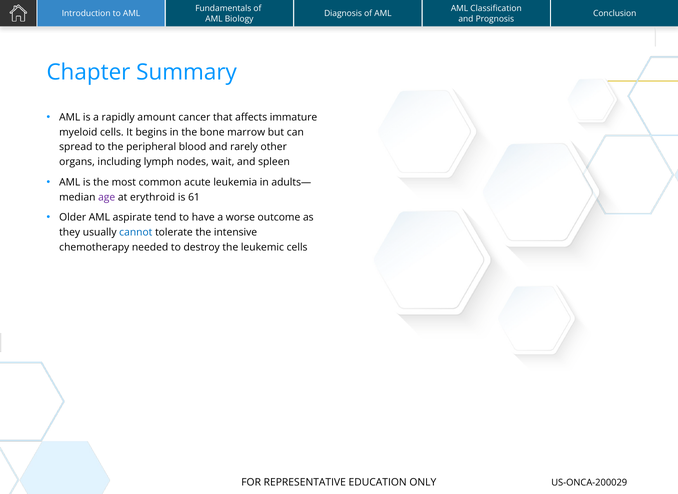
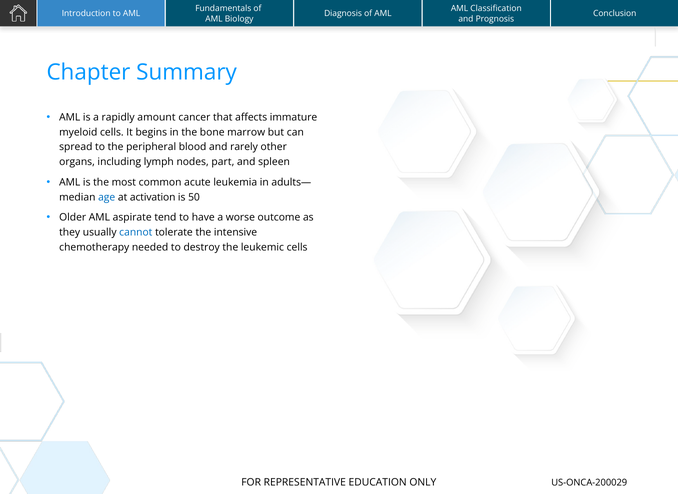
wait: wait -> part
age colour: purple -> blue
erythroid: erythroid -> activation
61: 61 -> 50
